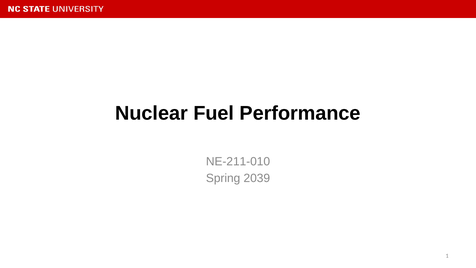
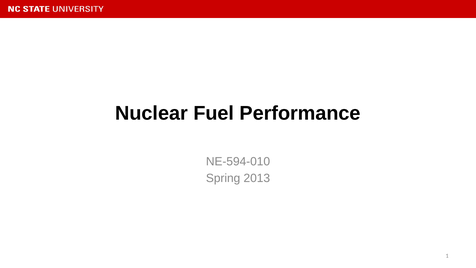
NE-211-010: NE-211-010 -> NE-594-010
2039: 2039 -> 2013
